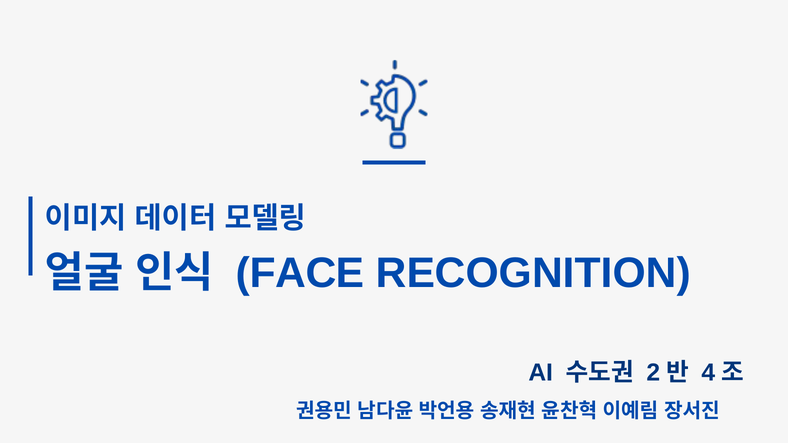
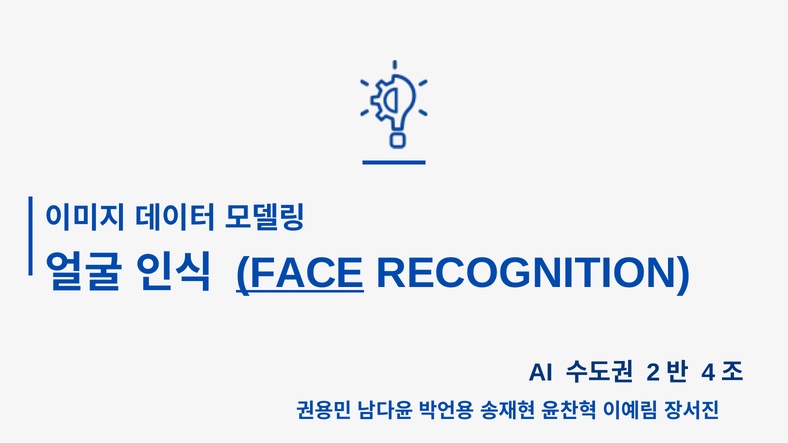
FACE underline: none -> present
